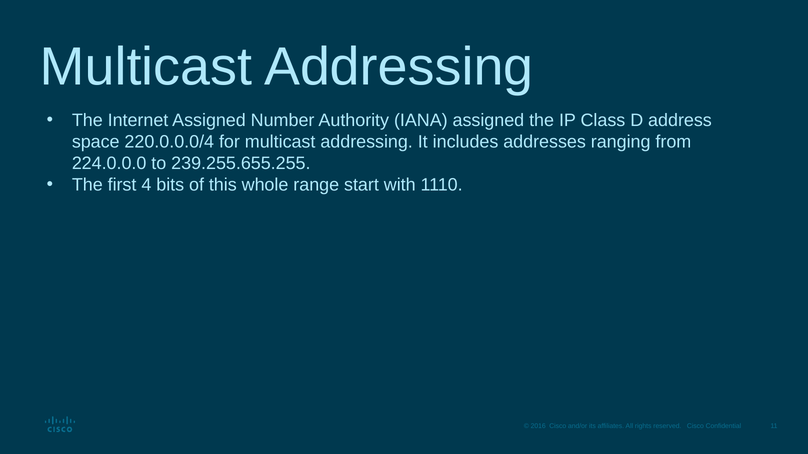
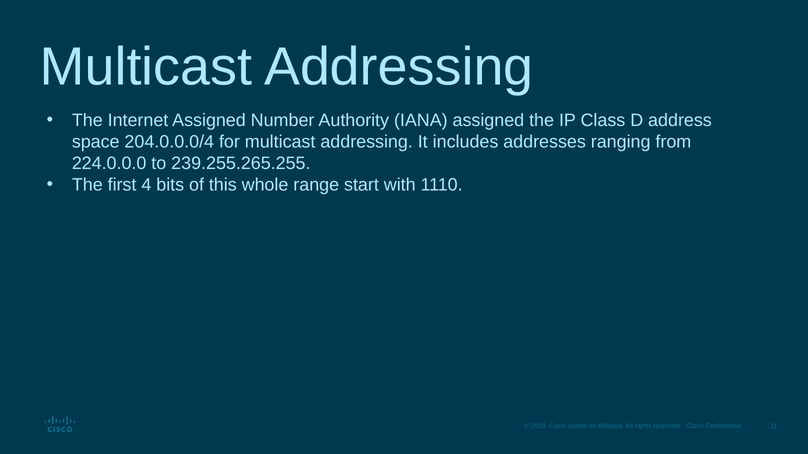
220.0.0.0/4: 220.0.0.0/4 -> 204.0.0.0/4
239.255.655.255: 239.255.655.255 -> 239.255.265.255
